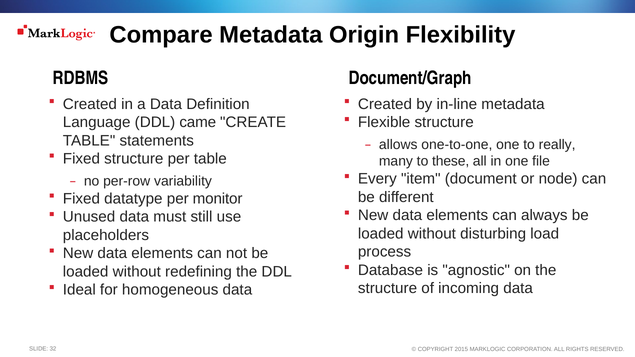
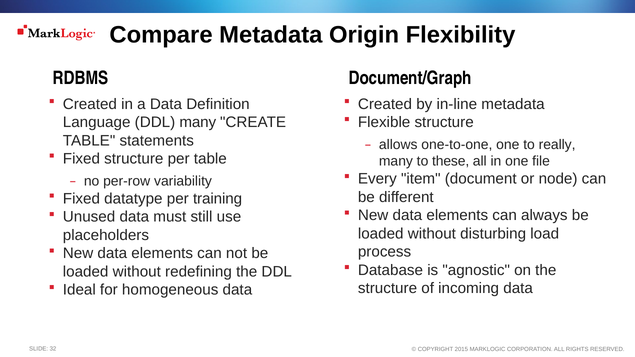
DDL came: came -> many
monitor: monitor -> training
